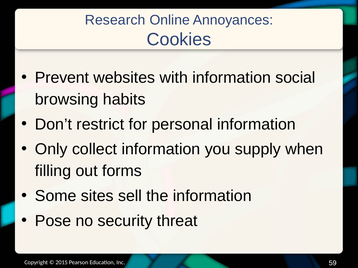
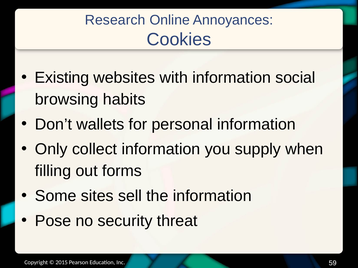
Prevent: Prevent -> Existing
restrict: restrict -> wallets
